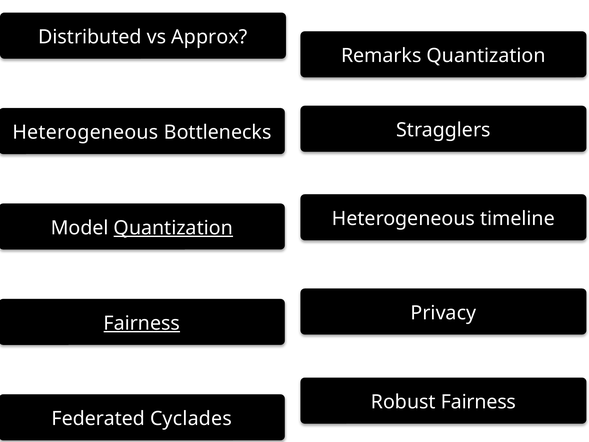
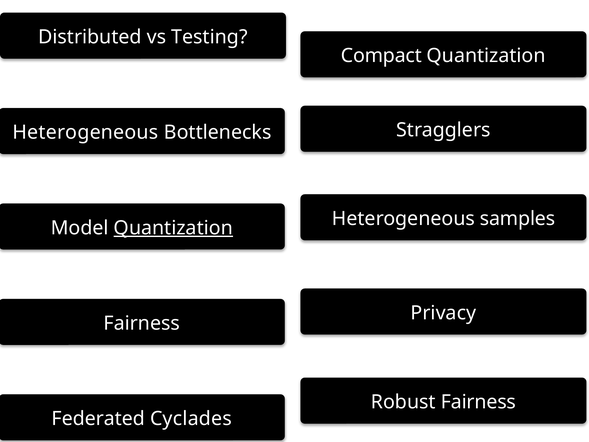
Approx: Approx -> Testing
Remarks: Remarks -> Compact
timeline: timeline -> samples
Fairness at (142, 323) underline: present -> none
